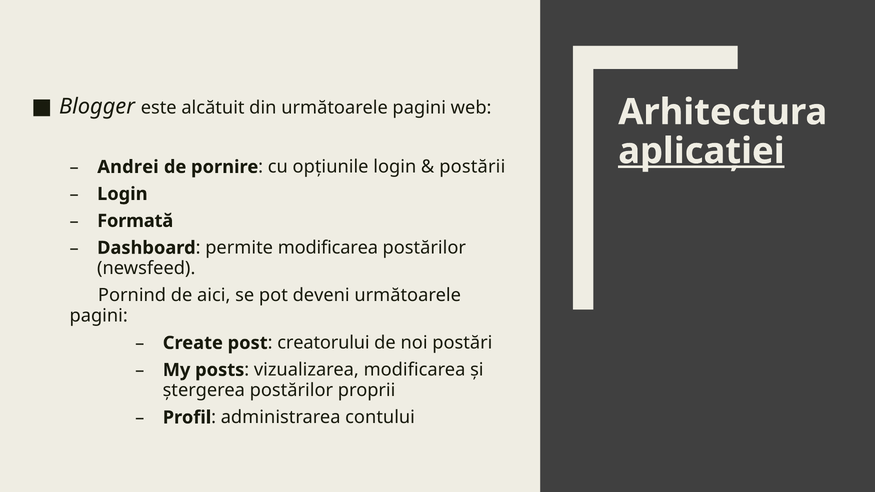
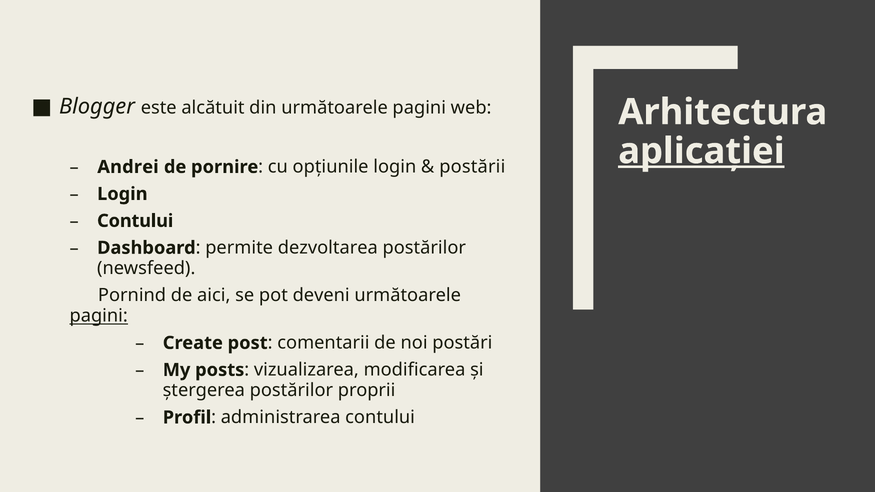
Formată at (135, 221): Formată -> Contului
permite modificarea: modificarea -> dezvoltarea
pagini at (99, 316) underline: none -> present
creatorului: creatorului -> comentarii
